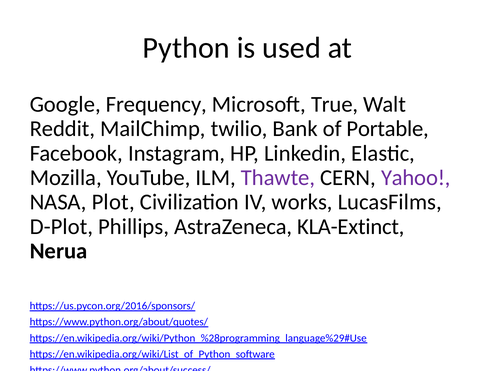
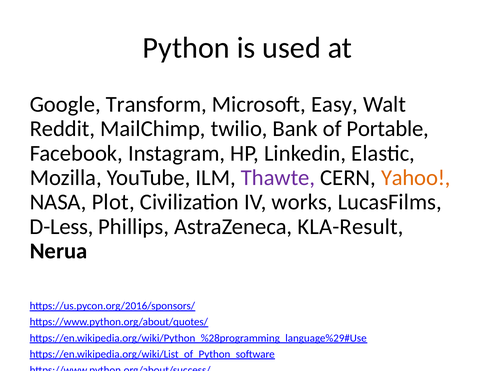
Frequency: Frequency -> Transform
True: True -> Easy
Yahoo colour: purple -> orange
D-Plot: D-Plot -> D-Less
KLA-Extinct: KLA-Extinct -> KLA-Result
